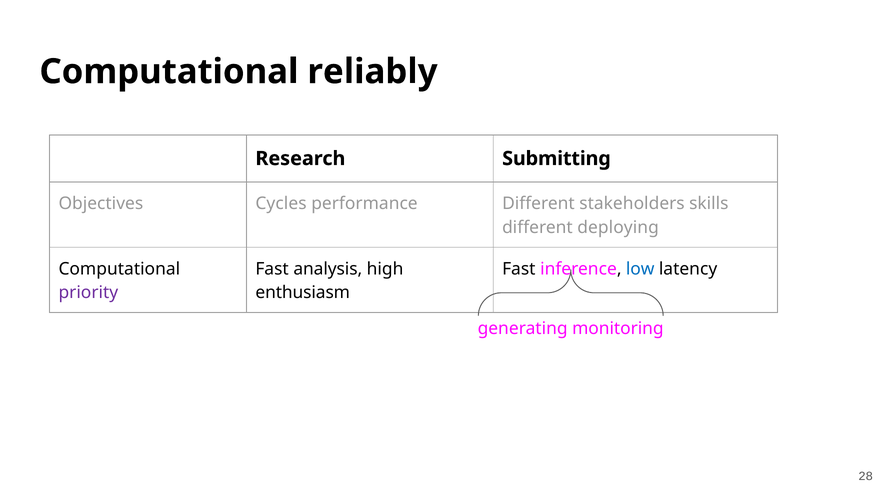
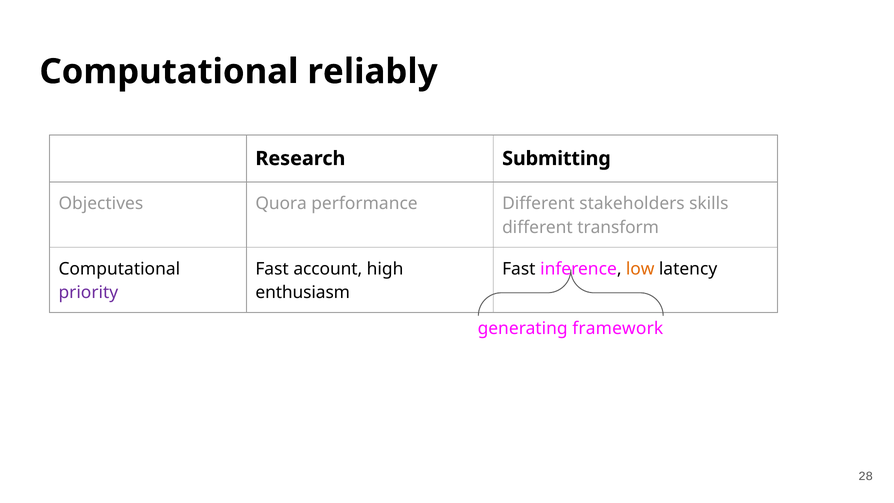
Cycles: Cycles -> Quora
deploying: deploying -> transform
analysis: analysis -> account
low colour: blue -> orange
monitoring: monitoring -> framework
